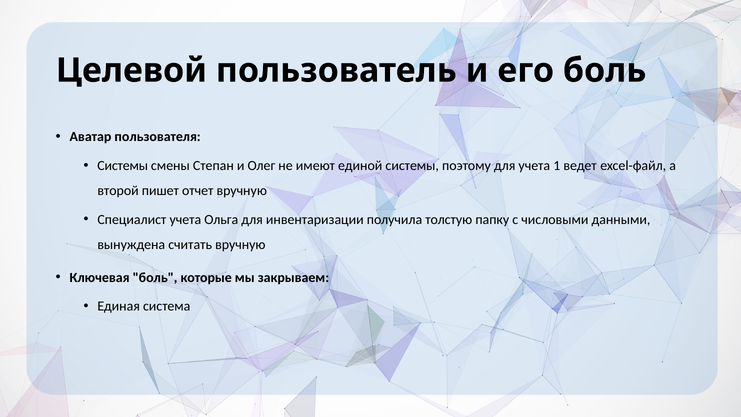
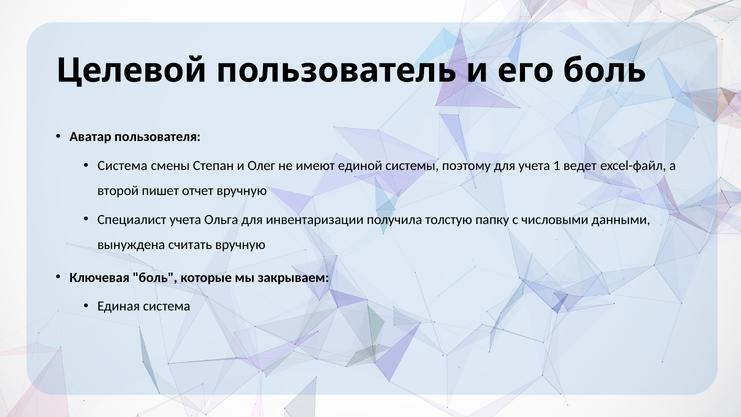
Системы at (123, 166): Системы -> Система
